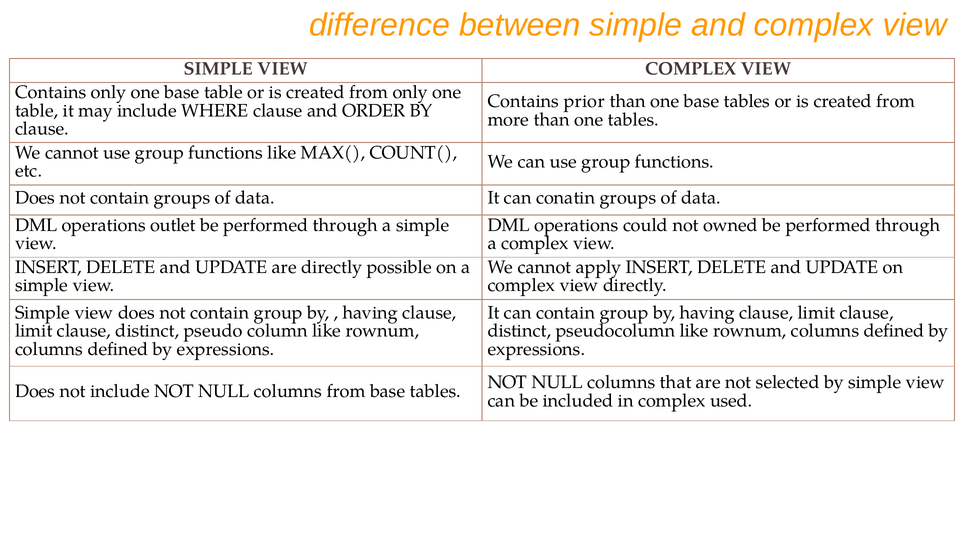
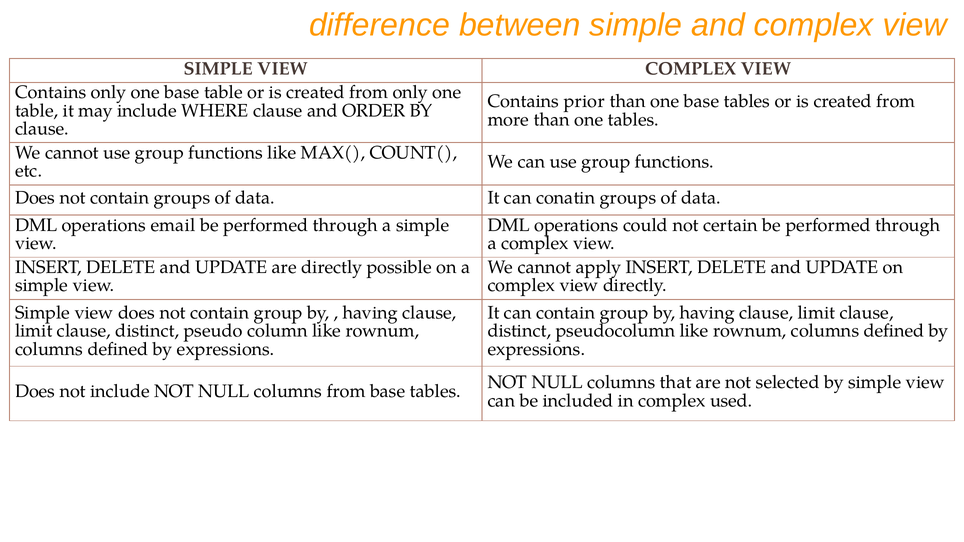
outlet: outlet -> email
owned: owned -> certain
